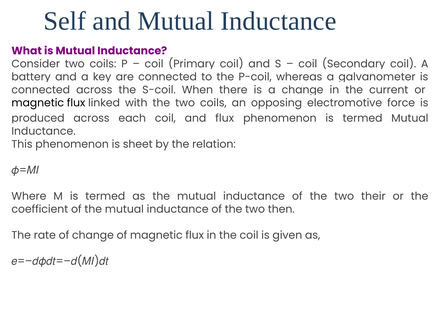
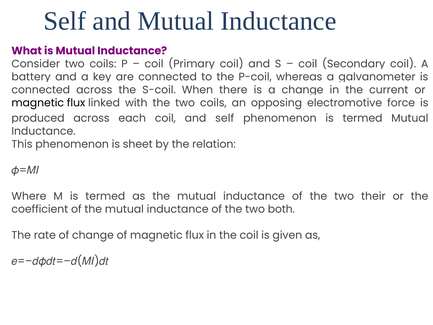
and flux: flux -> self
then: then -> both
